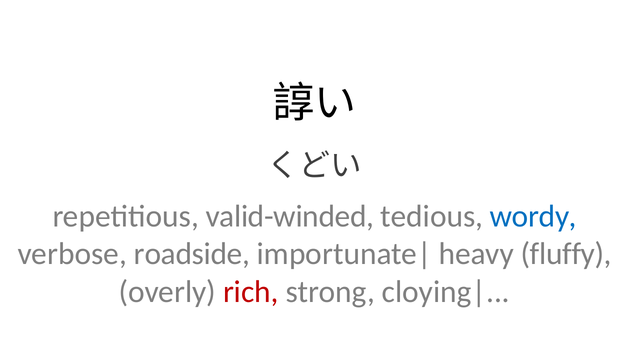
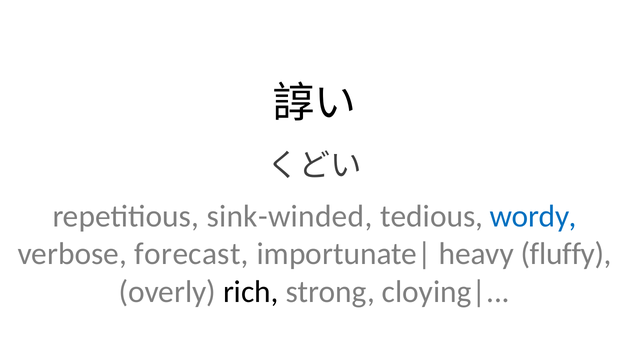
valid-winded: valid-winded -> sink-winded
roadside: roadside -> forecast
rich colour: red -> black
